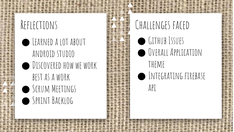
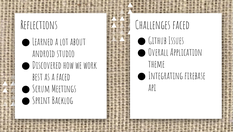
a work: work -> faced
